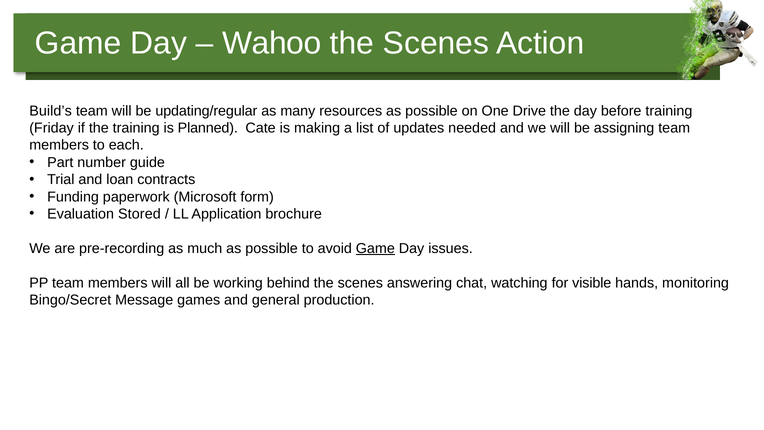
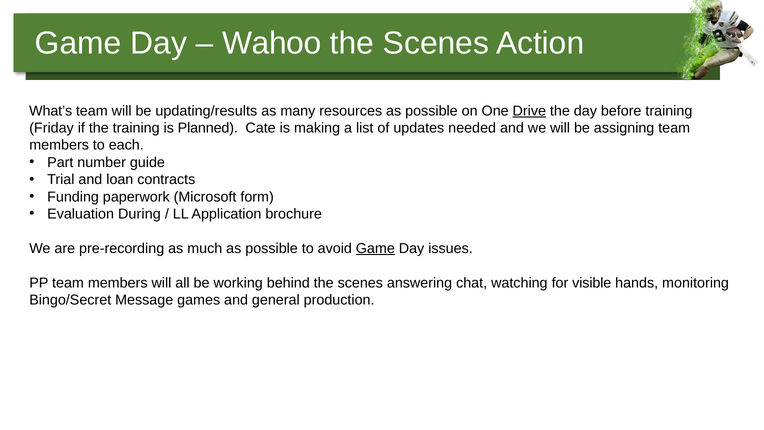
Build’s: Build’s -> What’s
updating/regular: updating/regular -> updating/results
Drive underline: none -> present
Stored: Stored -> During
